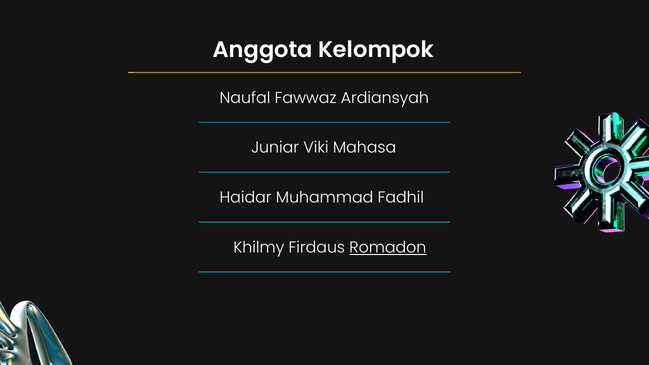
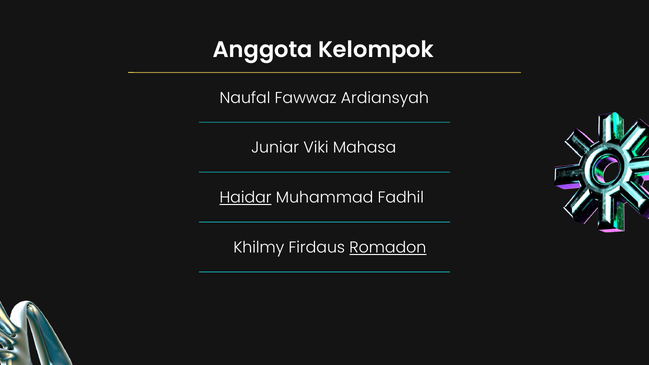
Haidar underline: none -> present
